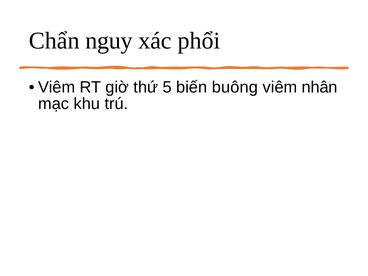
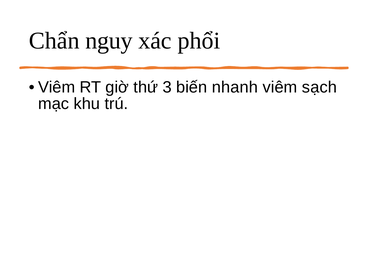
5: 5 -> 3
buông: buông -> nhanh
nhân: nhân -> sạch
